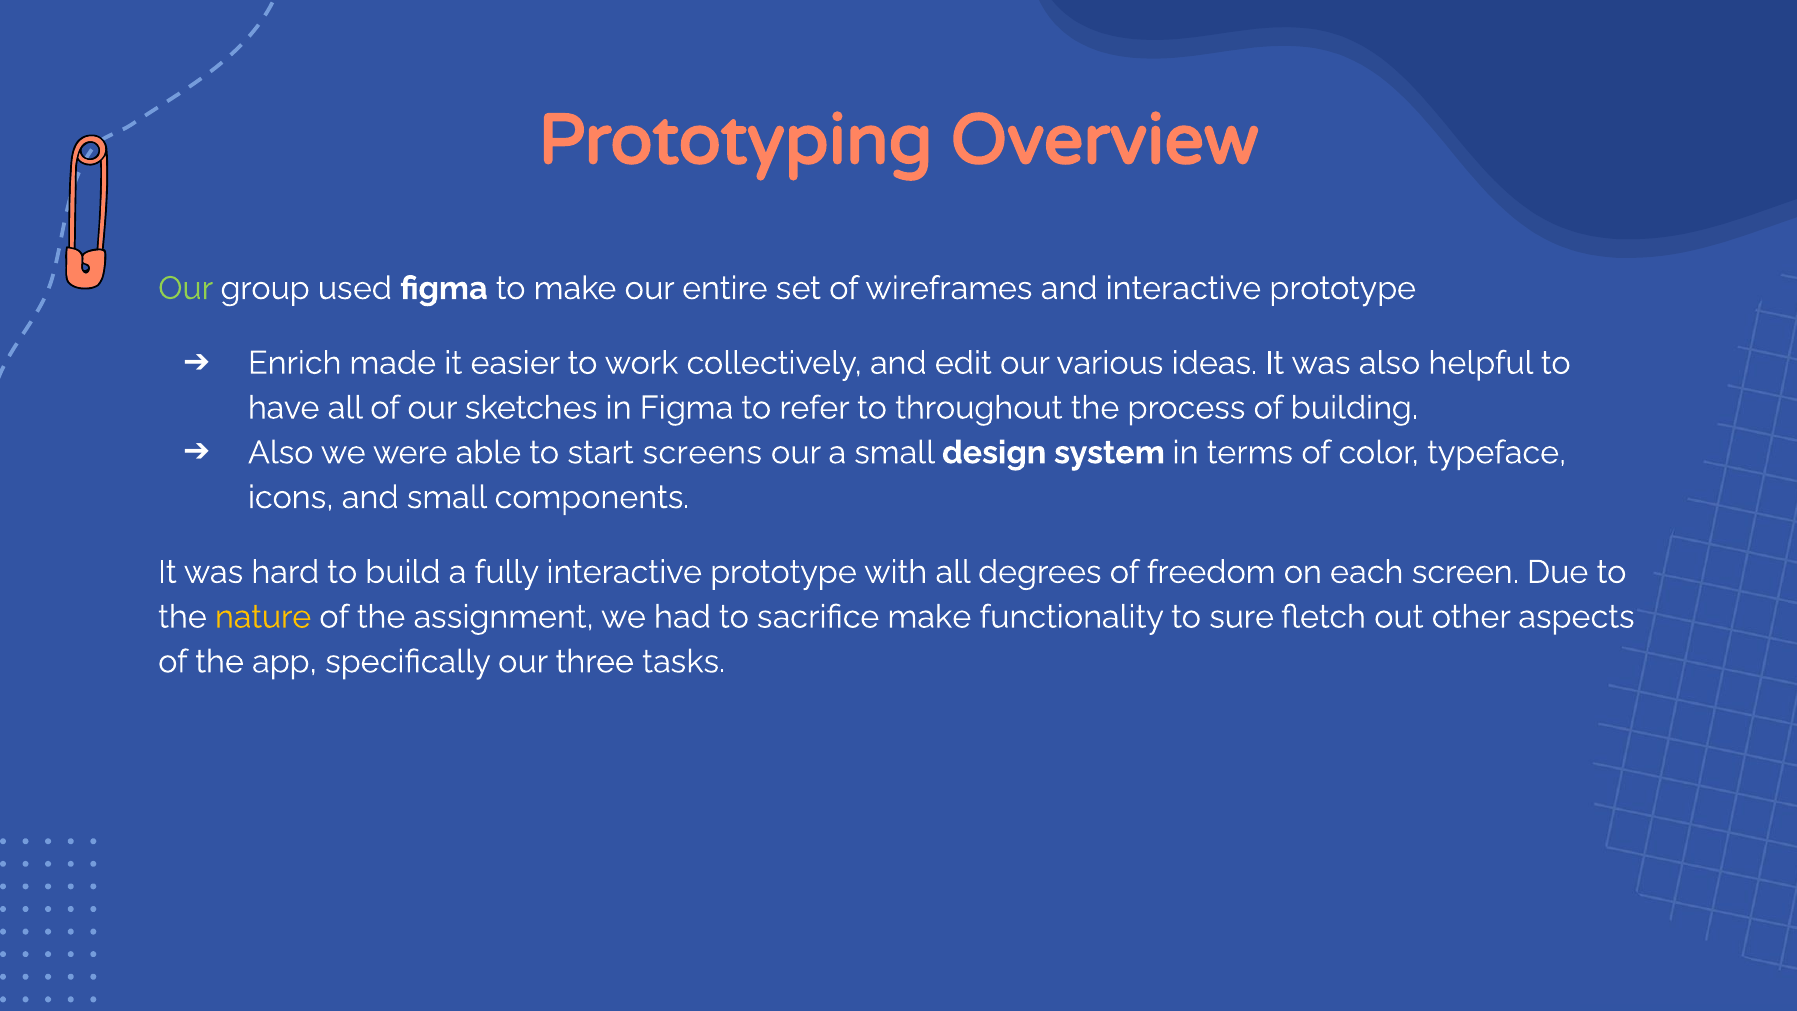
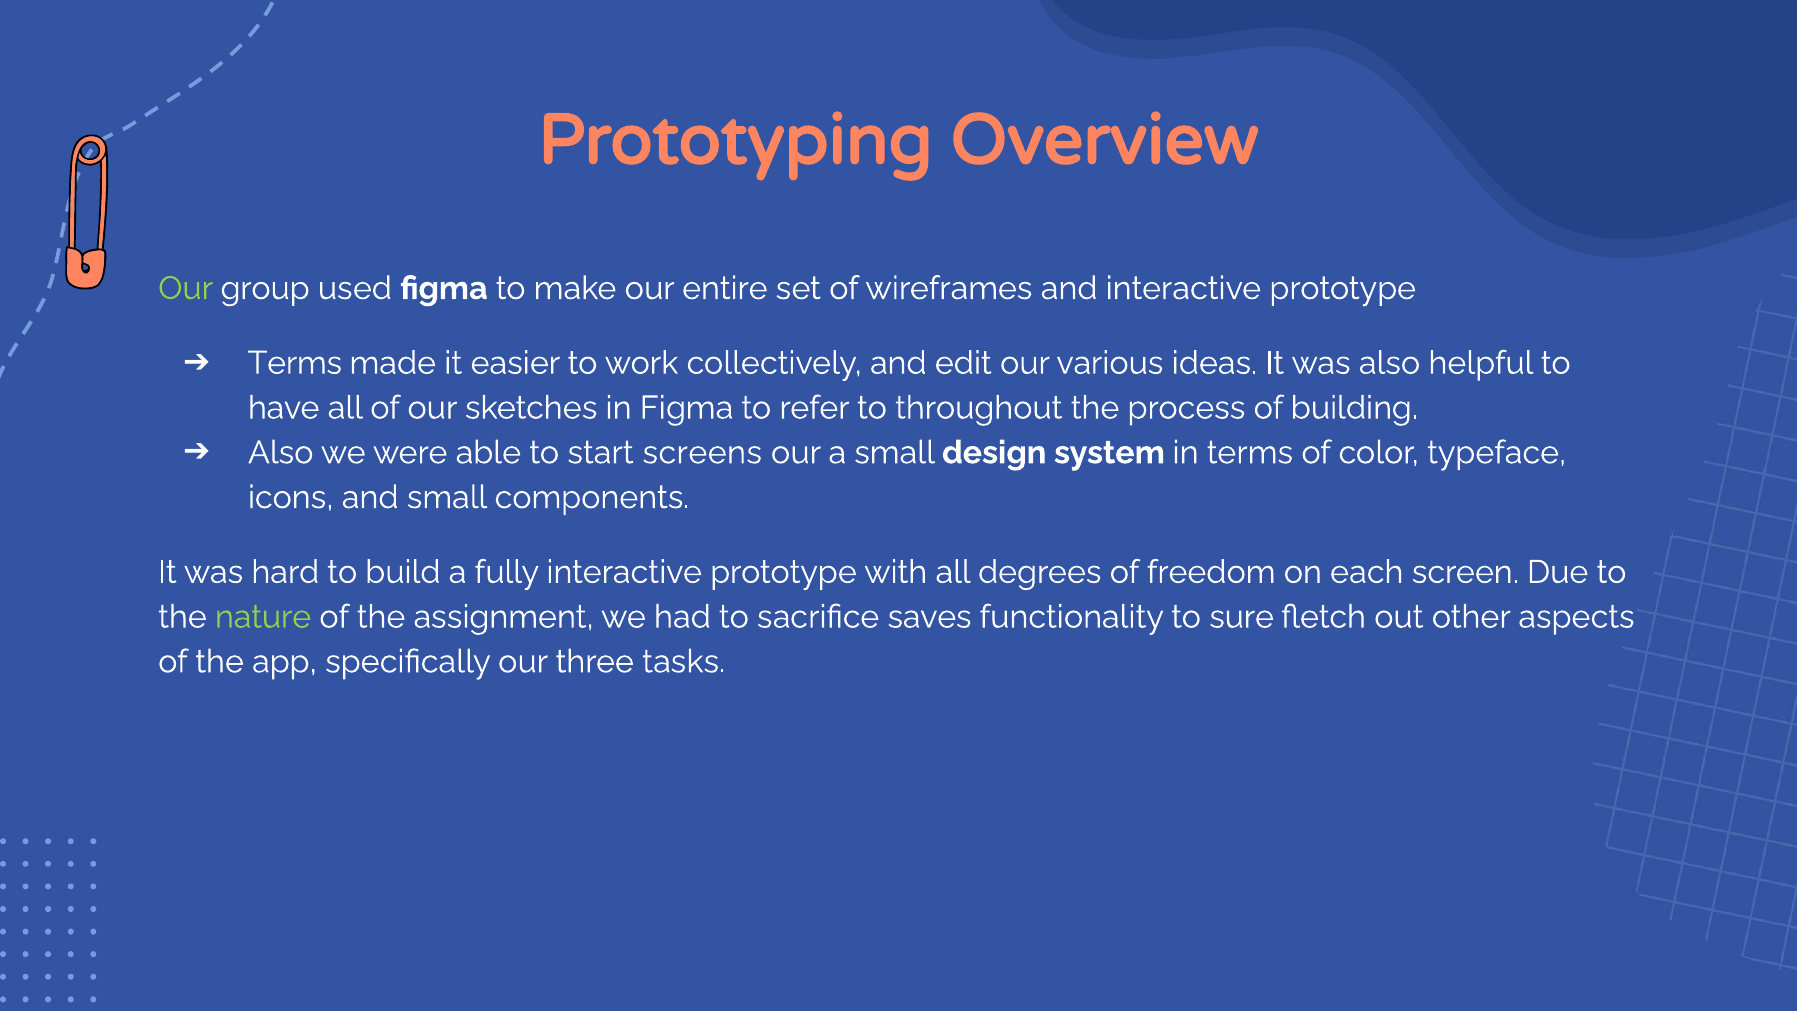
Enrich at (295, 363): Enrich -> Terms
nature colour: yellow -> light green
sacrifice make: make -> saves
